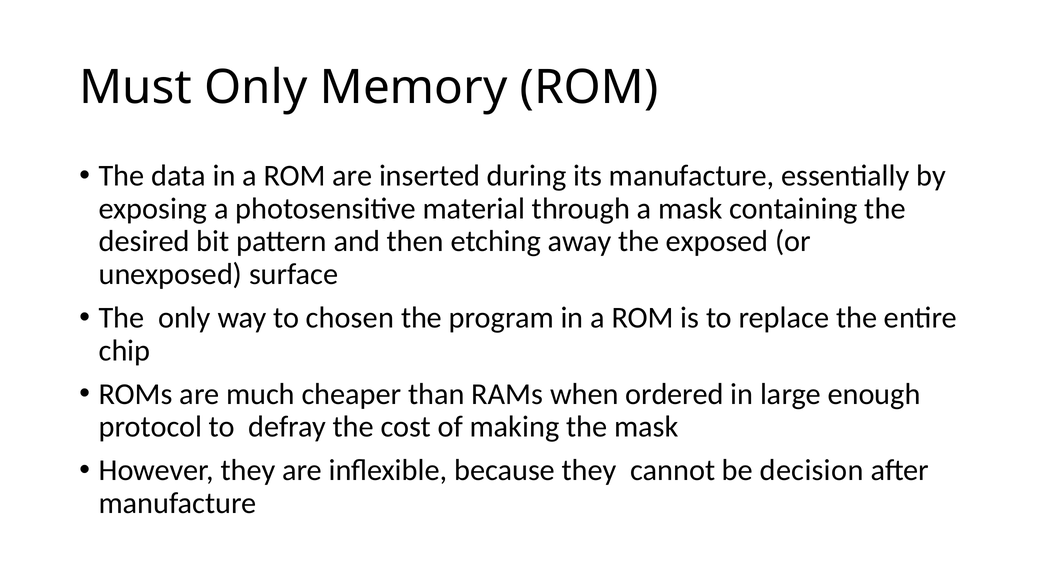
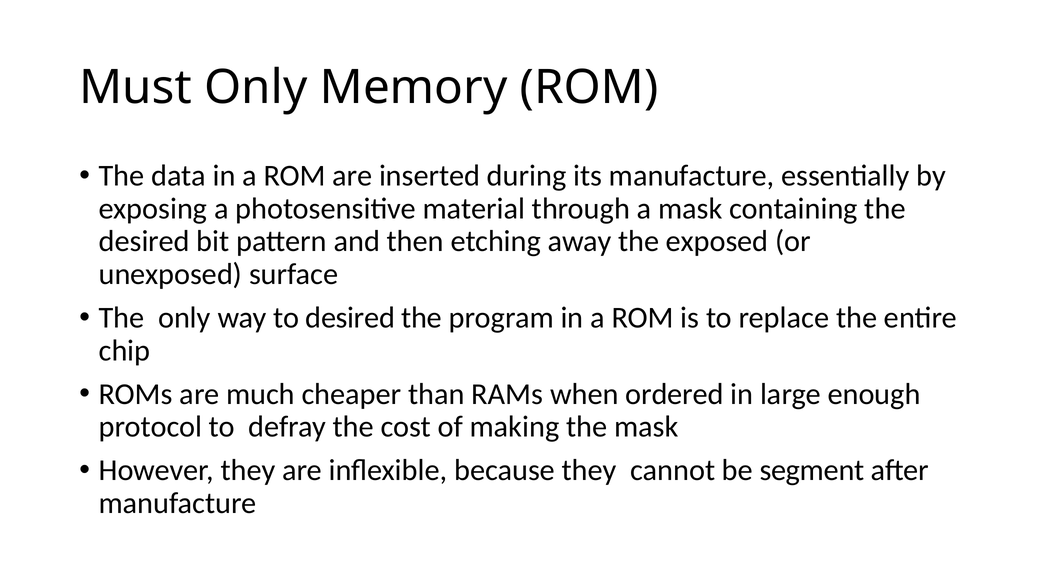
to chosen: chosen -> desired
decision: decision -> segment
